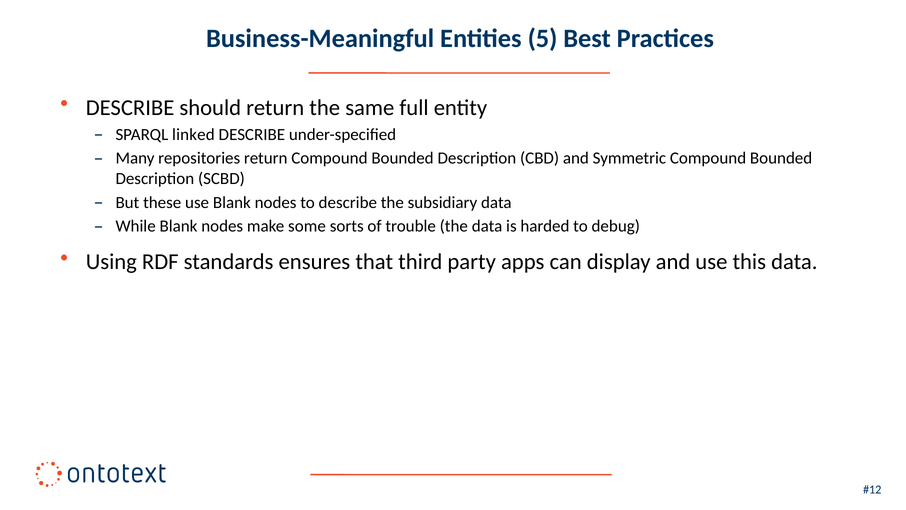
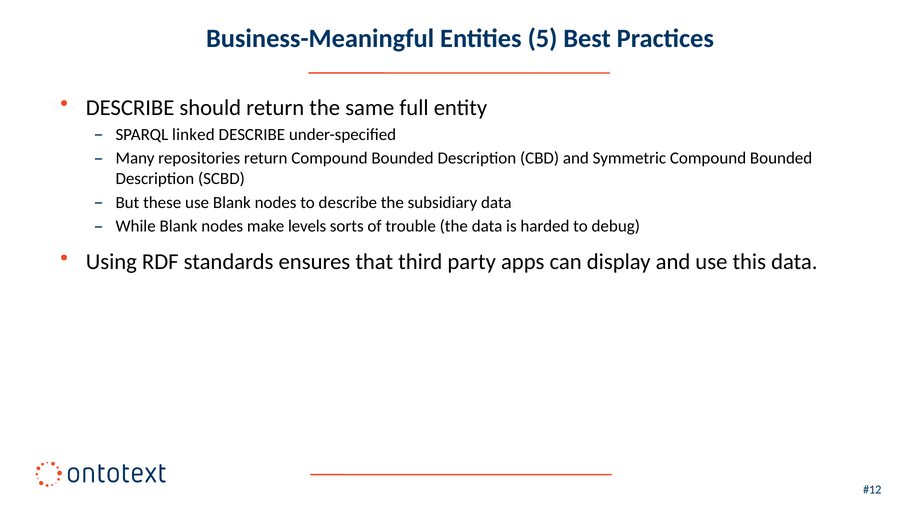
some: some -> levels
